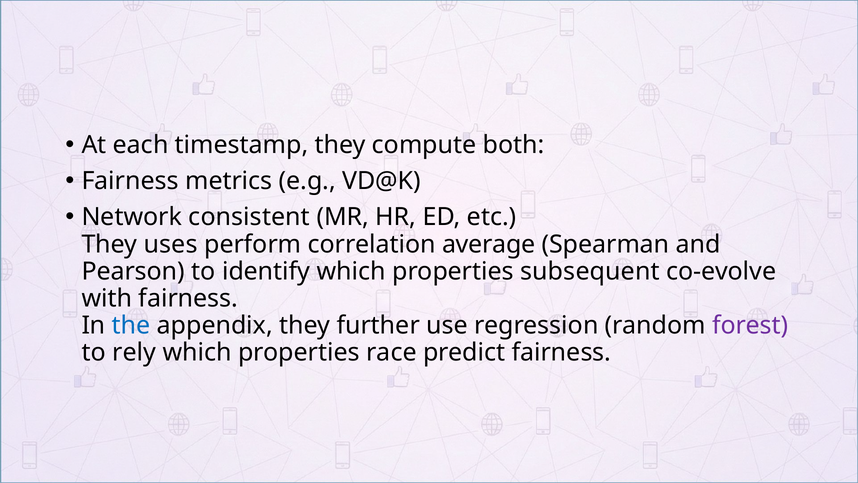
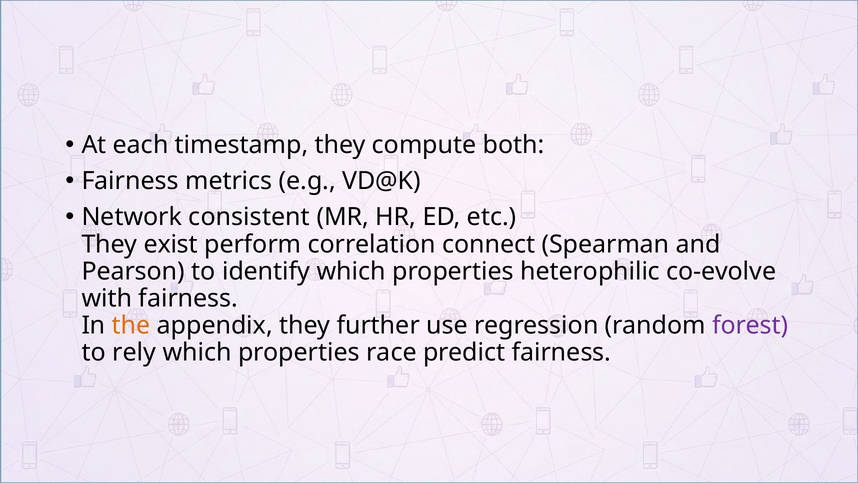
uses: uses -> exist
average: average -> connect
subsequent: subsequent -> heterophilic
the colour: blue -> orange
